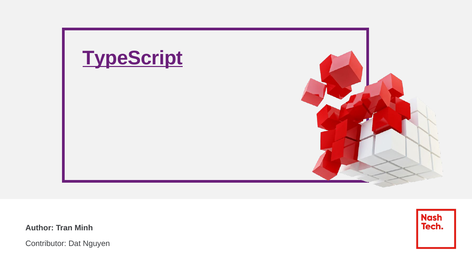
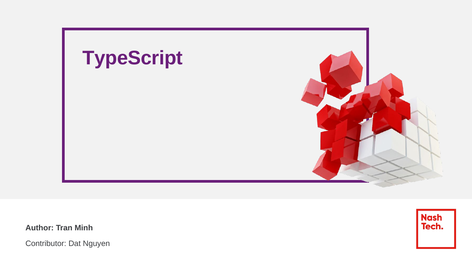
TypeScript underline: present -> none
